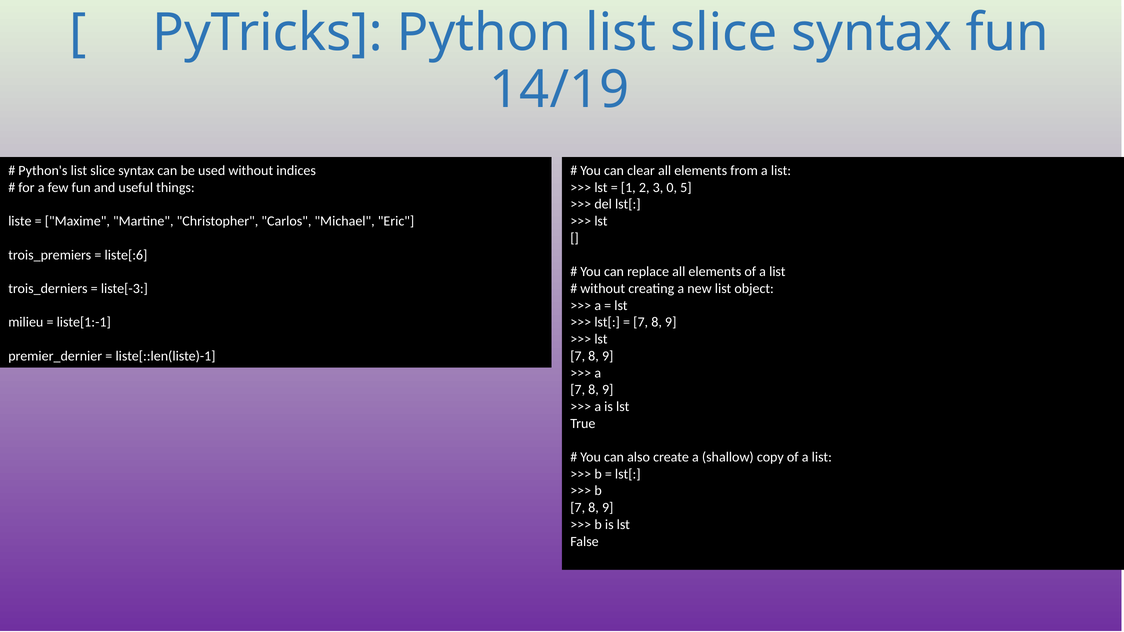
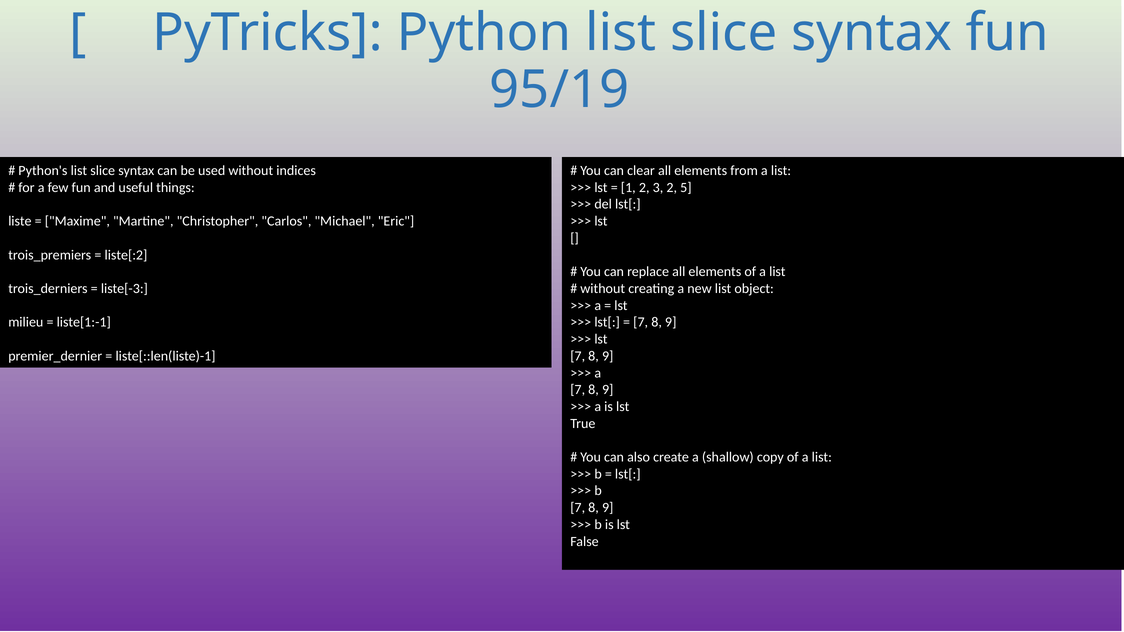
14/19: 14/19 -> 95/19
3 0: 0 -> 2
liste[:6: liste[:6 -> liste[:2
